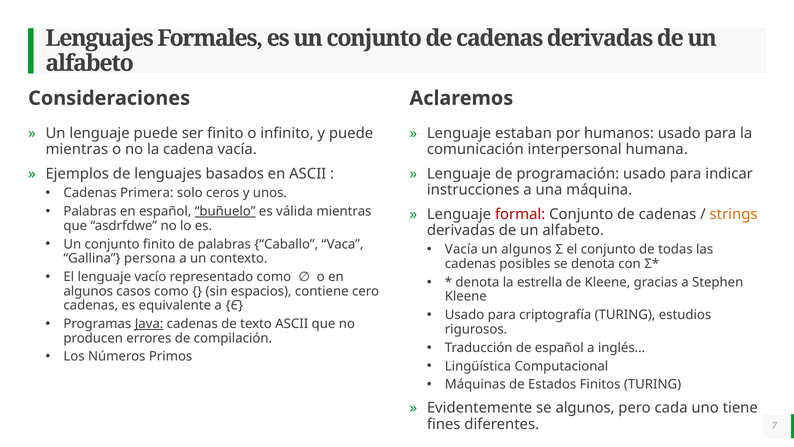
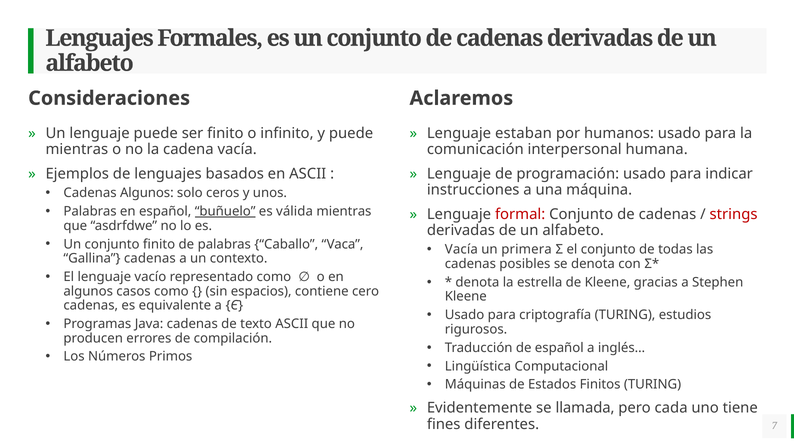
Cadenas Primera: Primera -> Algunos
strings colour: orange -> red
un algunos: algunos -> primera
Gallina persona: persona -> cadenas
Java underline: present -> none
se algunos: algunos -> llamada
